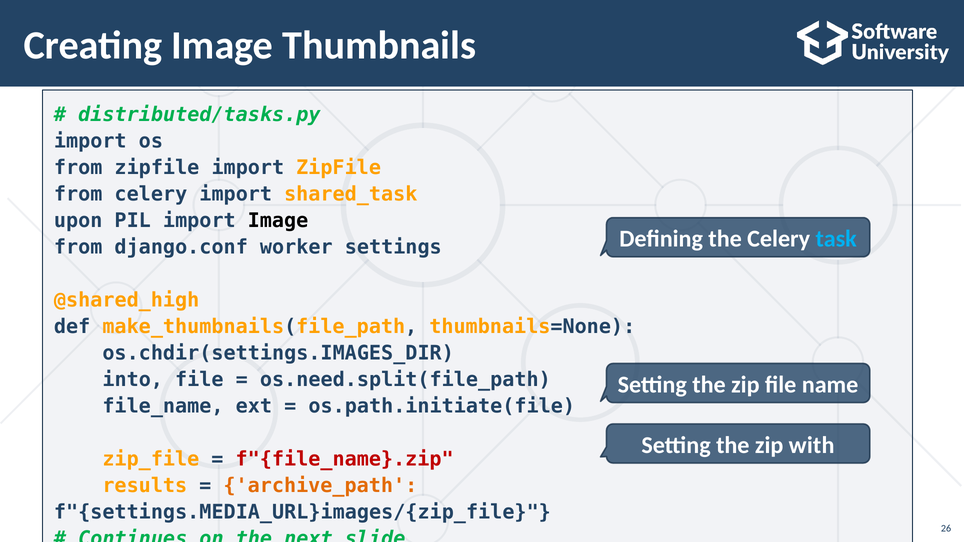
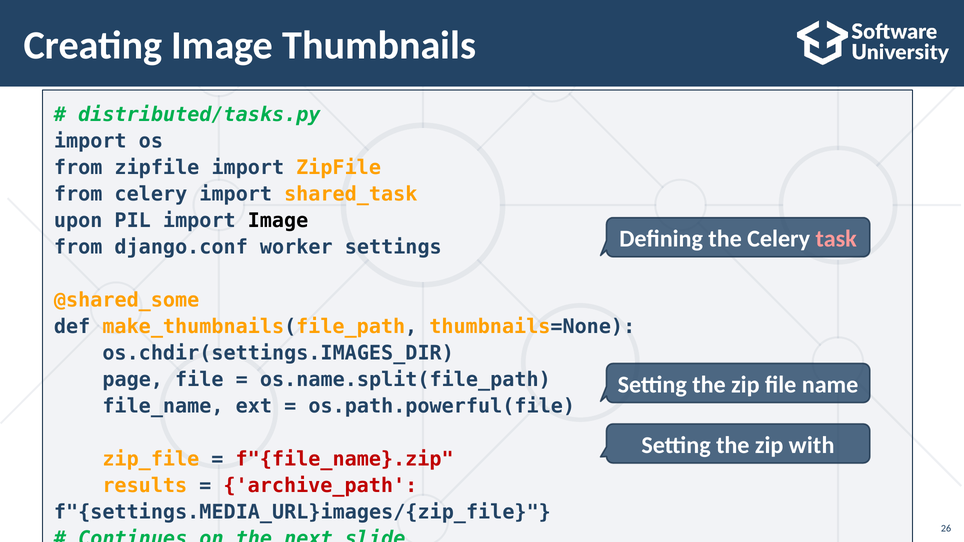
task colour: light blue -> pink
@shared_high: @shared_high -> @shared_some
into: into -> page
os.need.split(file_path: os.need.split(file_path -> os.name.split(file_path
os.path.initiate(file: os.path.initiate(file -> os.path.powerful(file
archive_path colour: orange -> red
